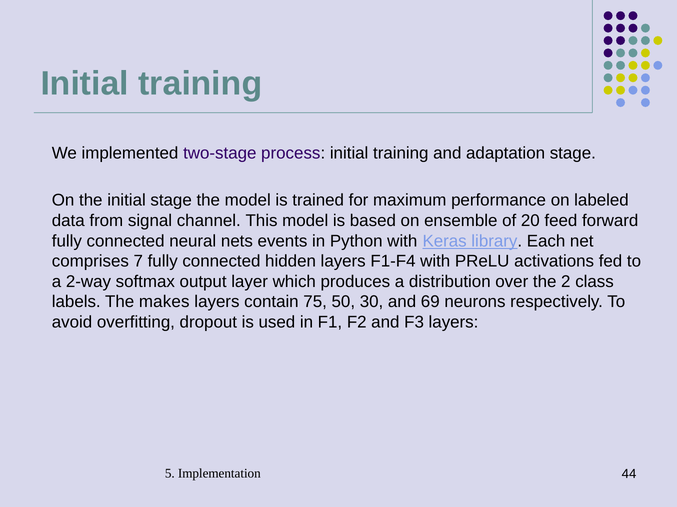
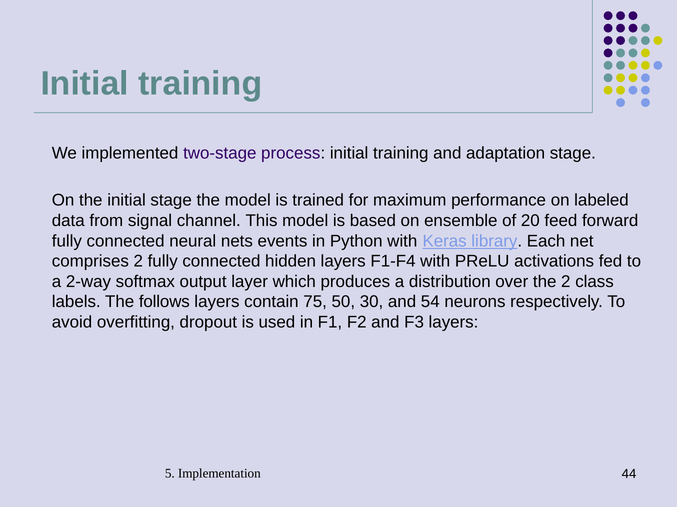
comprises 7: 7 -> 2
makes: makes -> follows
69: 69 -> 54
